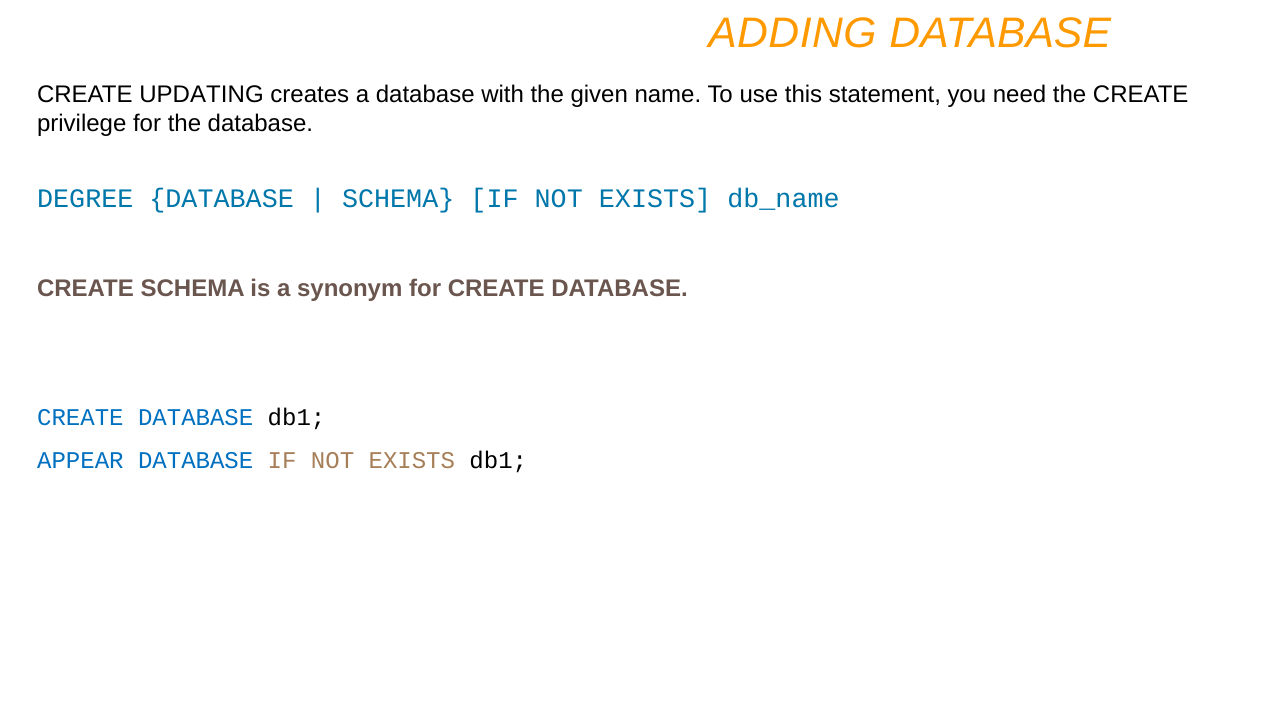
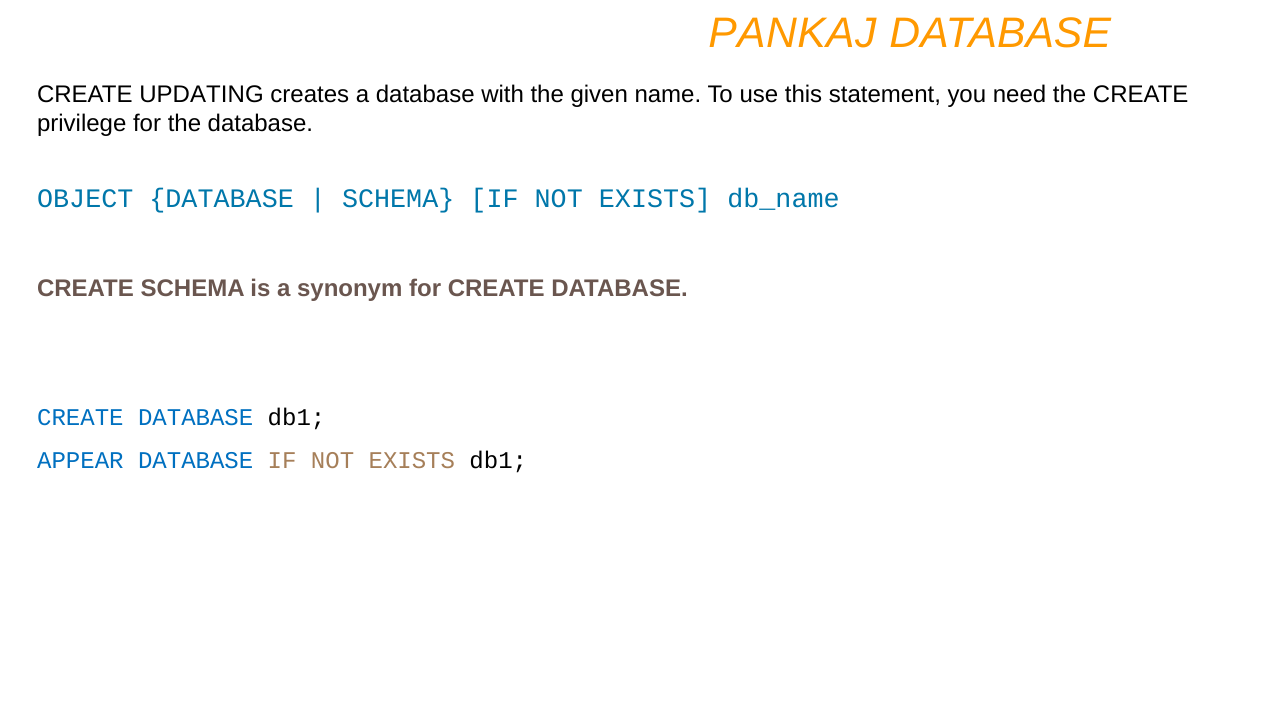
ADDING: ADDING -> PANKAJ
DEGREE: DEGREE -> OBJECT
